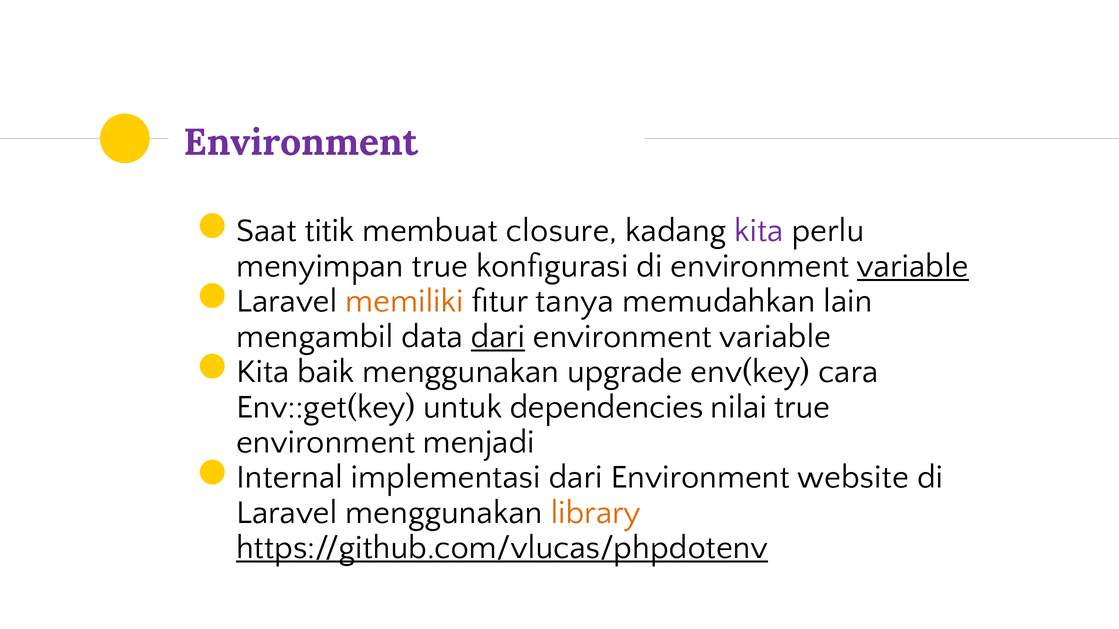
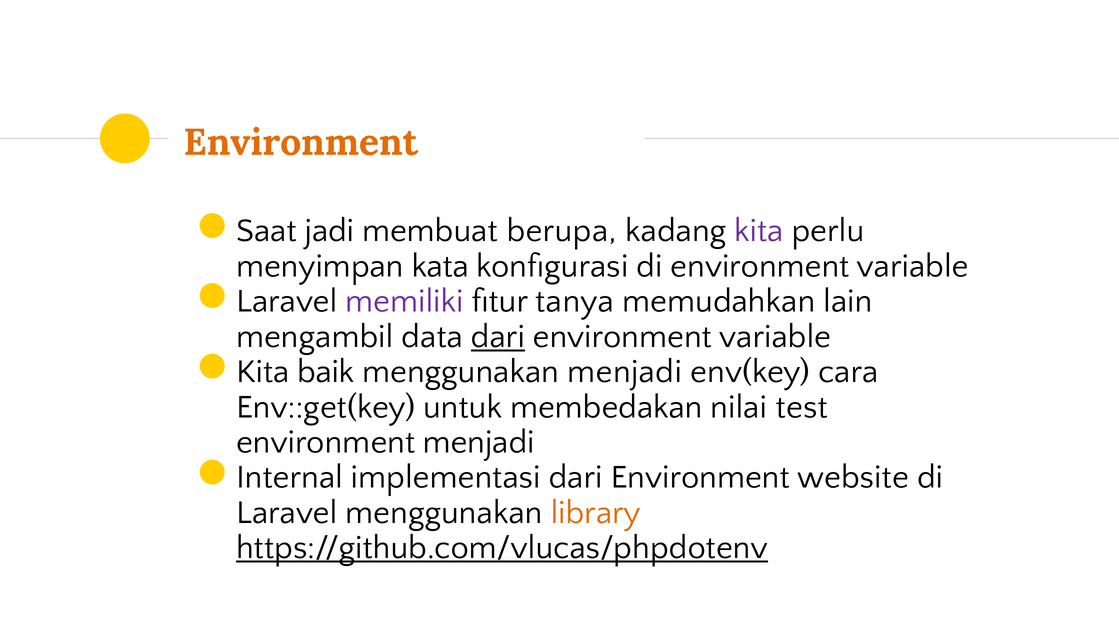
Environment at (301, 143) colour: purple -> orange
titik: titik -> jadi
closure: closure -> berupa
menyimpan true: true -> kata
variable at (913, 266) underline: present -> none
memiliki colour: orange -> purple
menggunakan upgrade: upgrade -> menjadi
dependencies: dependencies -> membedakan
nilai true: true -> test
